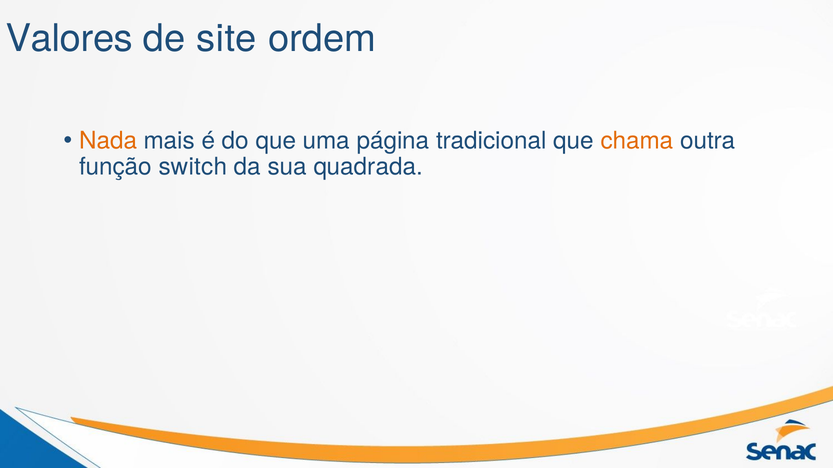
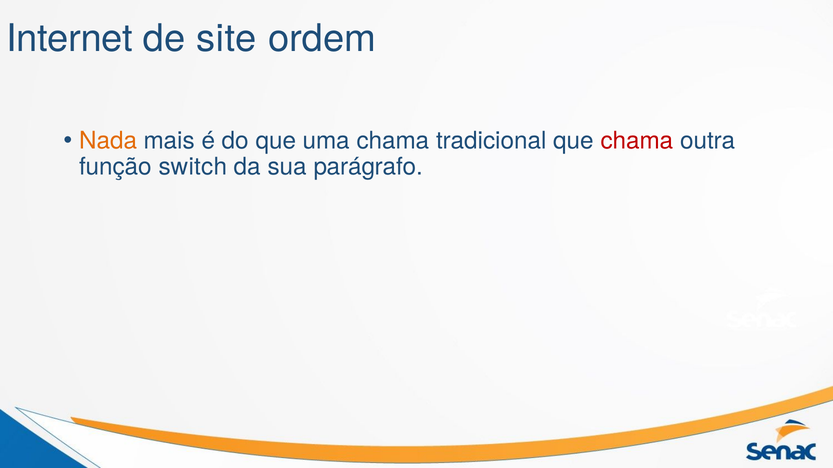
Valores: Valores -> Internet
uma página: página -> chama
chama at (637, 141) colour: orange -> red
quadrada: quadrada -> parágrafo
